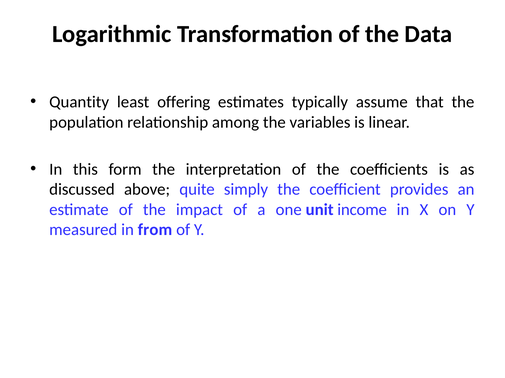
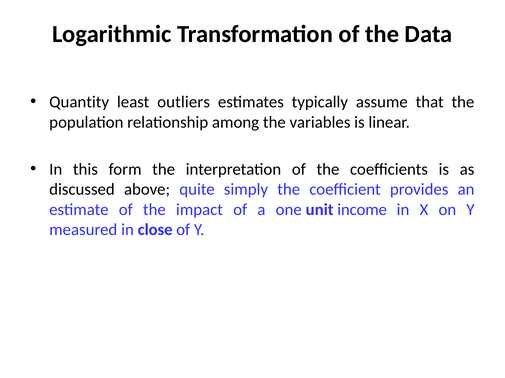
offering: offering -> outliers
from: from -> close
